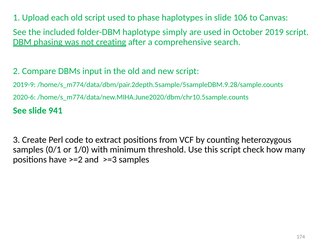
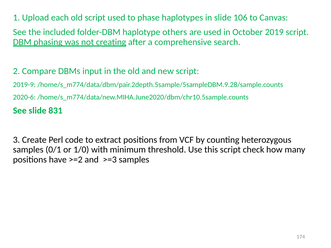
simply: simply -> others
941: 941 -> 831
